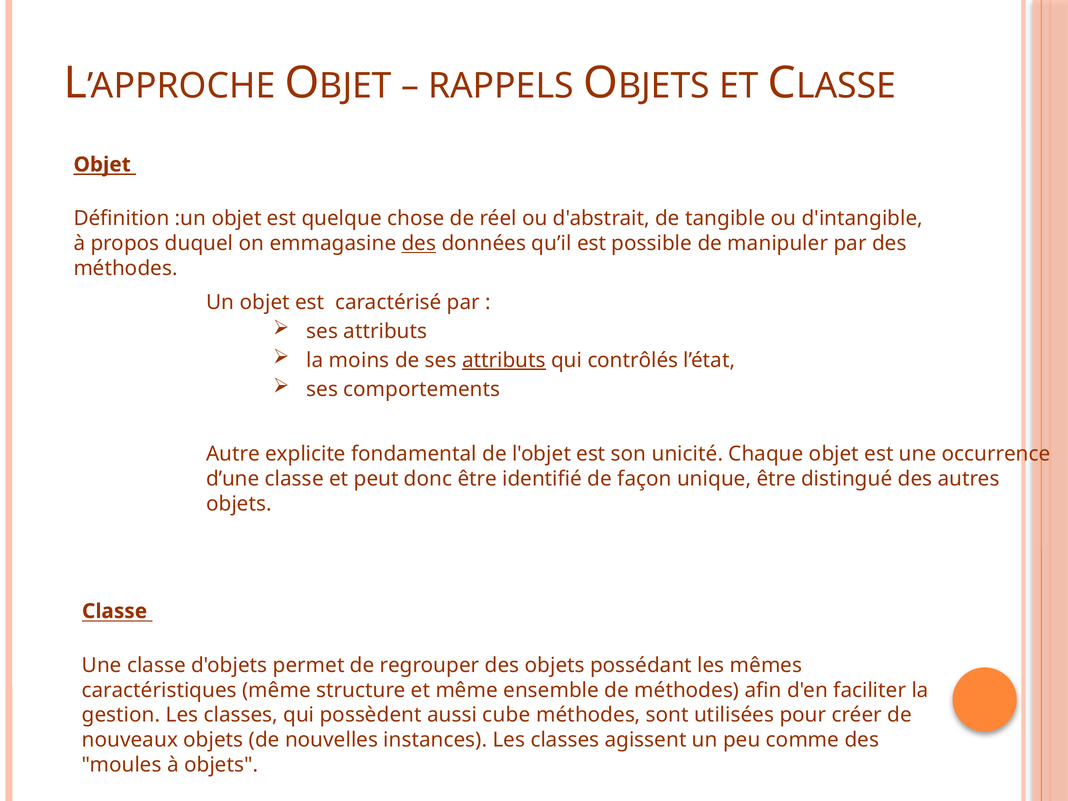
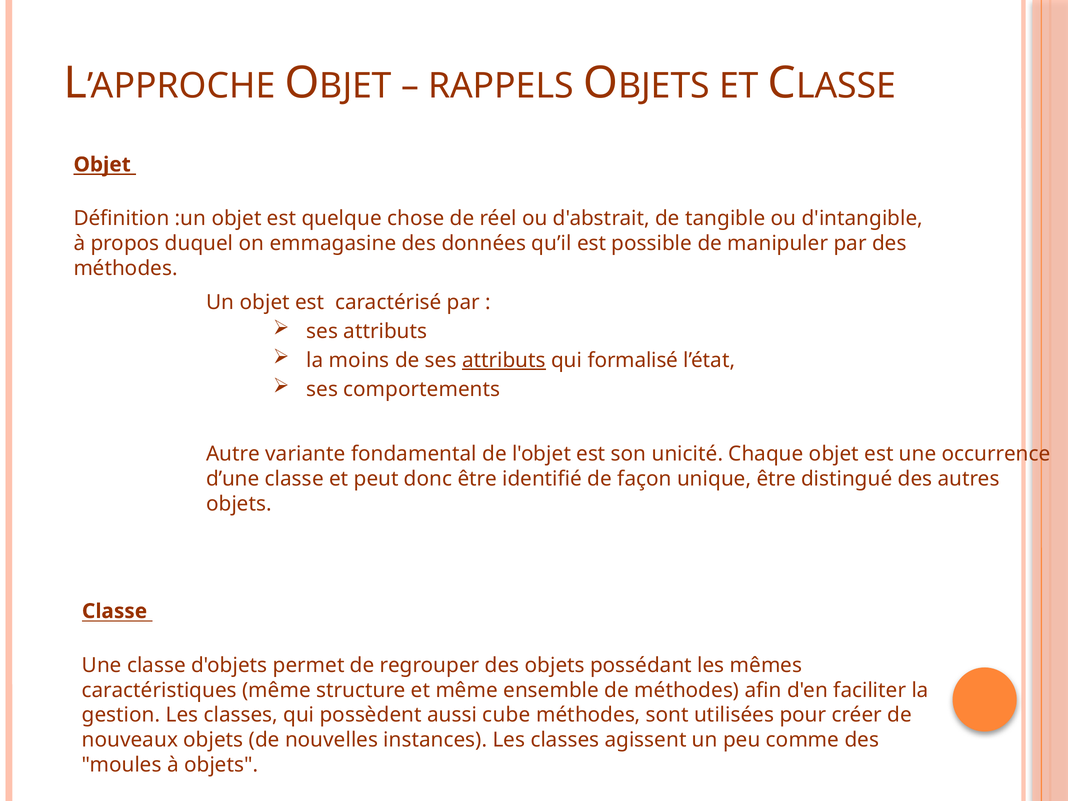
des at (419, 244) underline: present -> none
contrôlés: contrôlés -> formalisé
explicite: explicite -> variante
